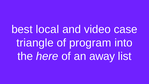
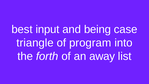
local: local -> input
video: video -> being
here: here -> forth
